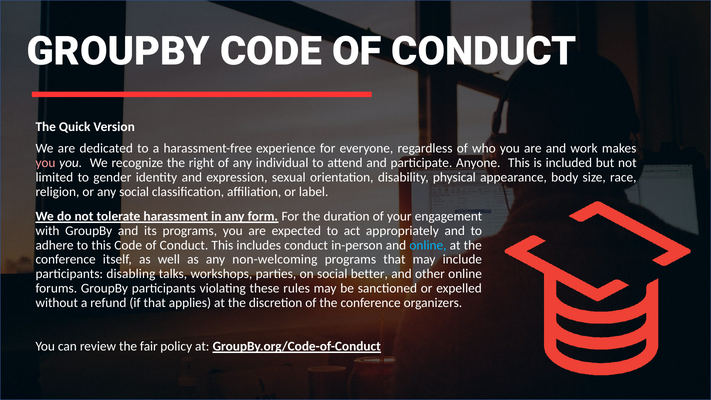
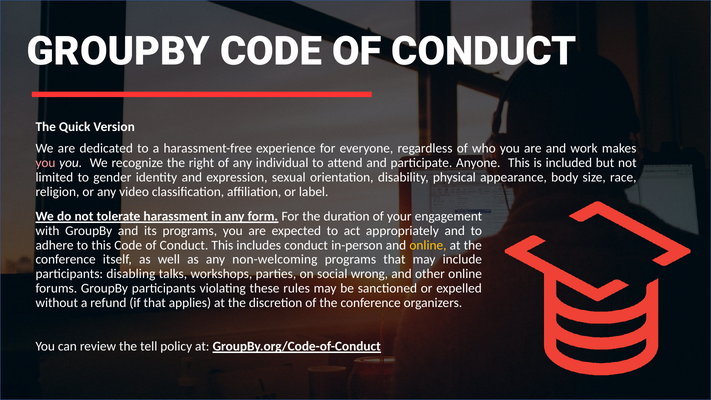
any social: social -> video
online at (428, 245) colour: light blue -> yellow
better: better -> wrong
fair: fair -> tell
